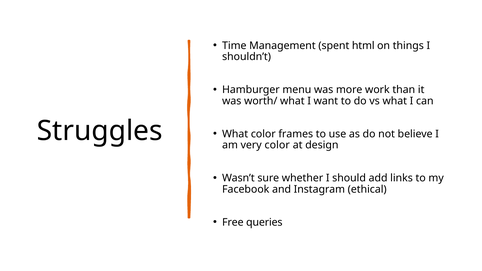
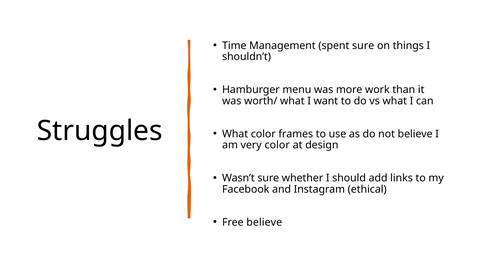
spent html: html -> sure
Free queries: queries -> believe
